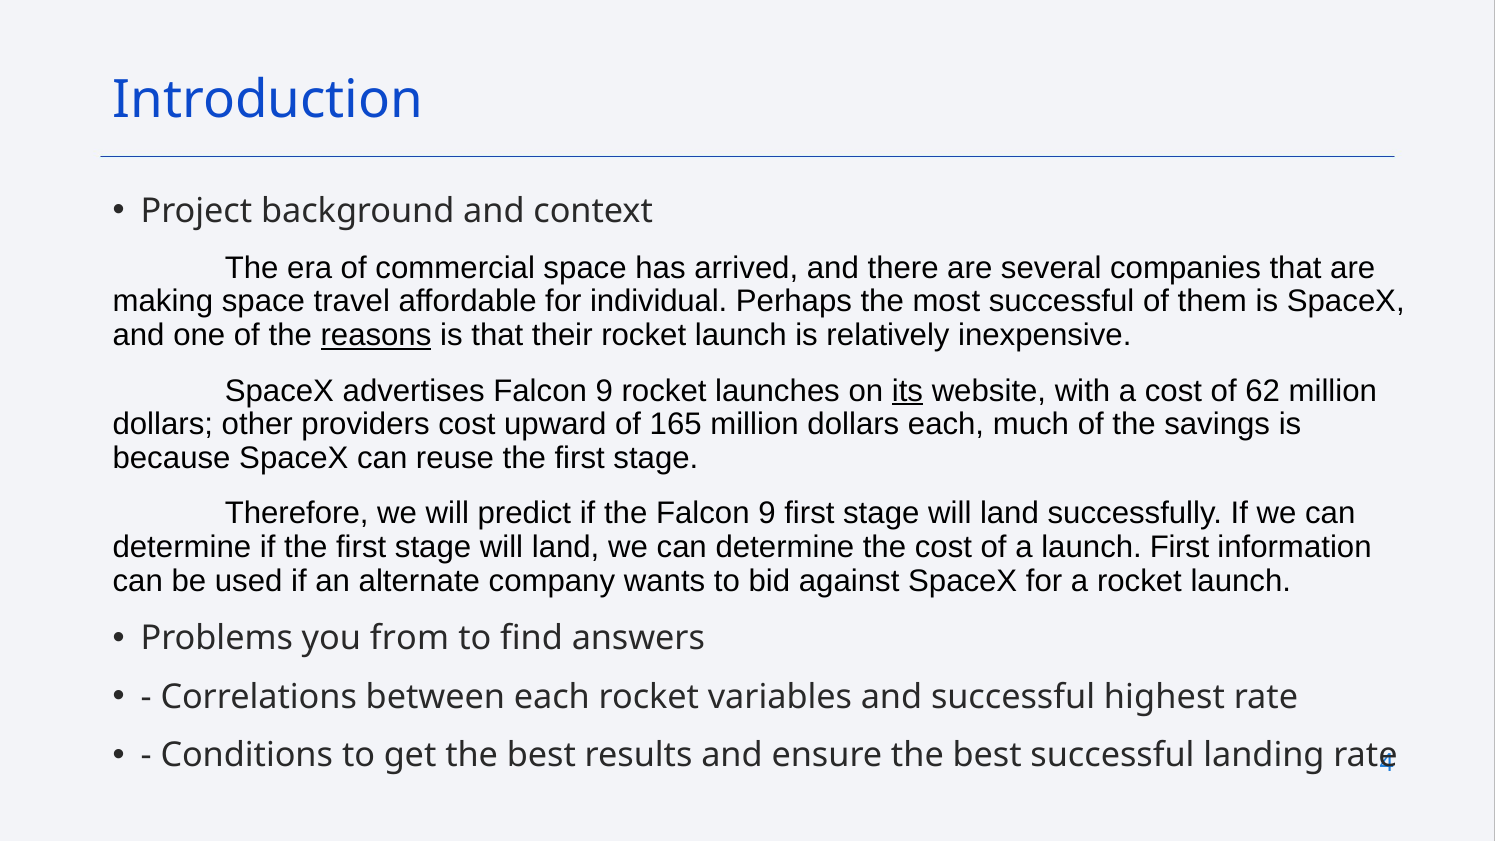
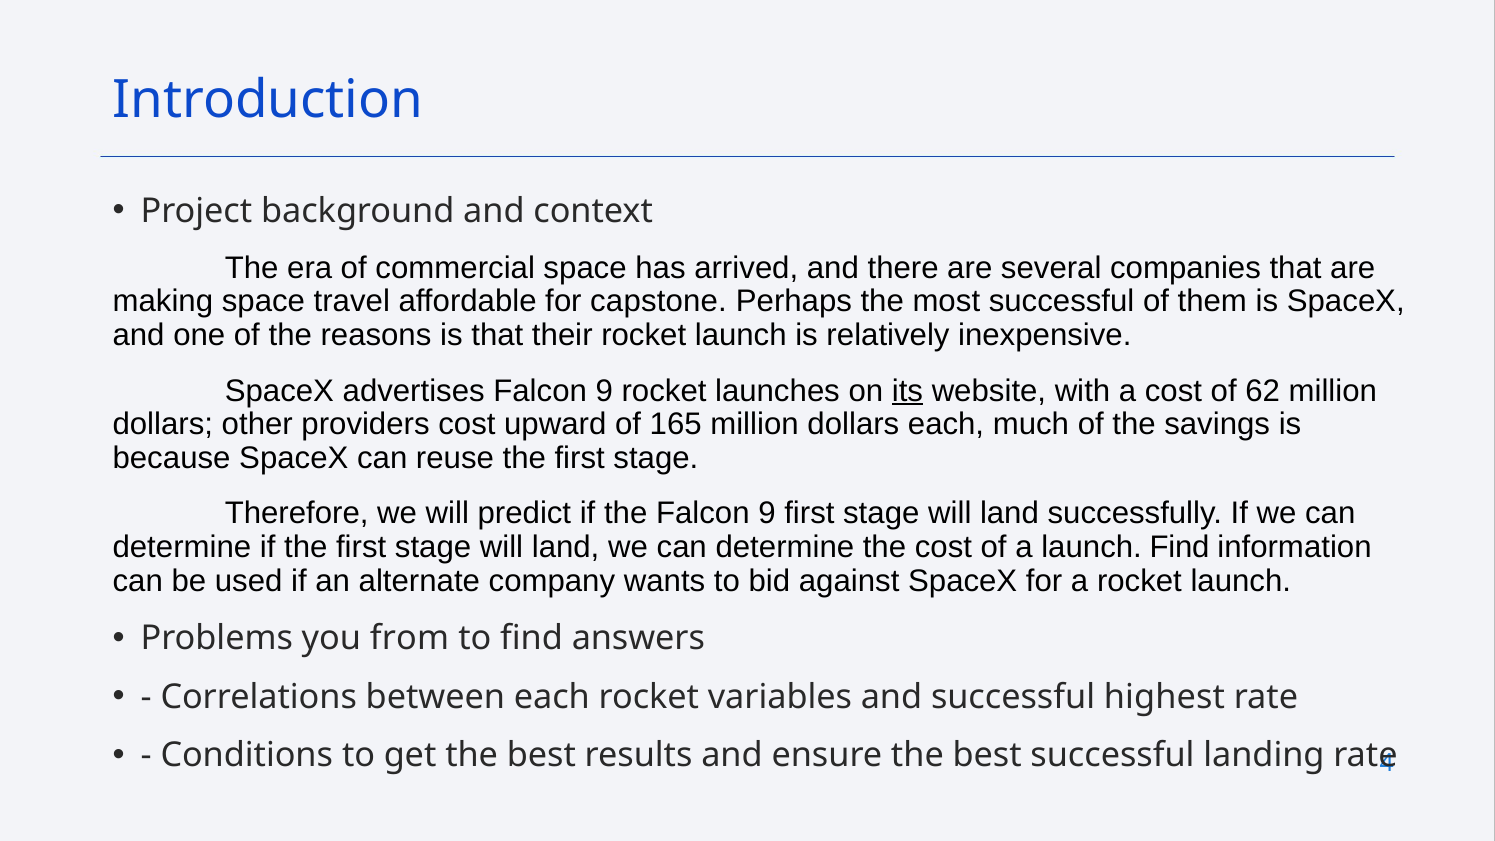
individual: individual -> capstone
reasons underline: present -> none
launch First: First -> Find
